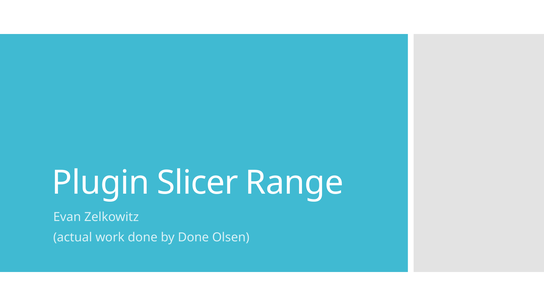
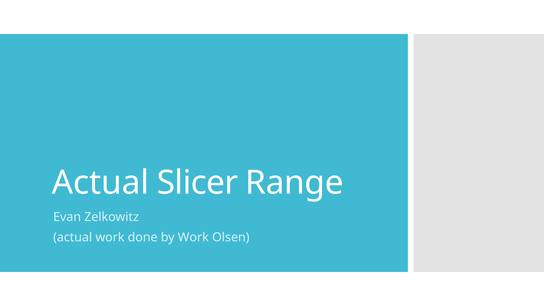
Plugin at (101, 183): Plugin -> Actual
by Done: Done -> Work
